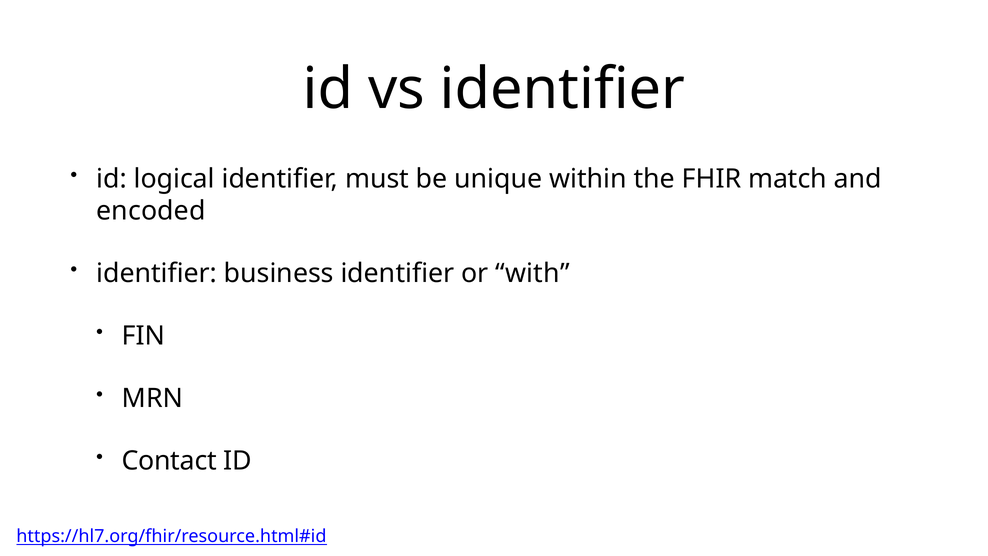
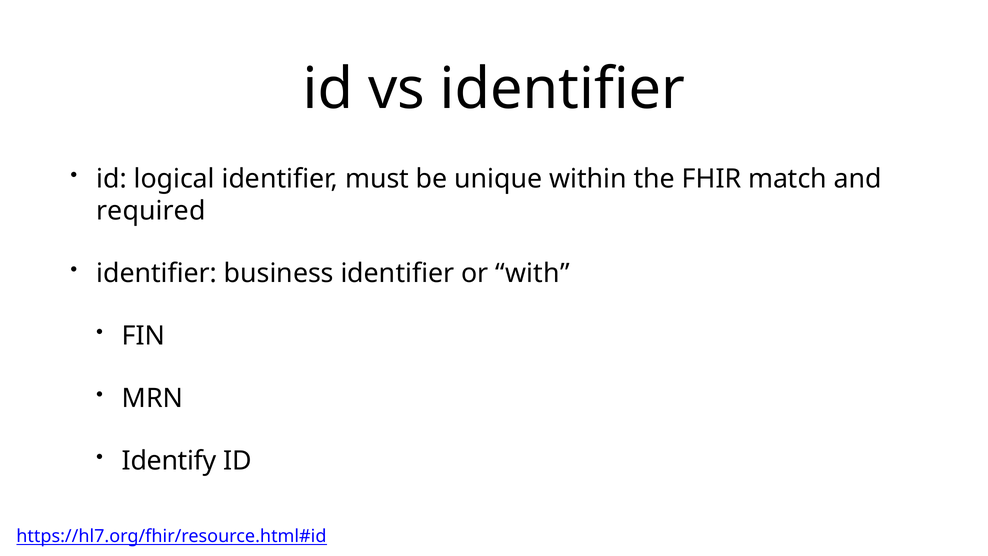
encoded: encoded -> required
Contact: Contact -> Identify
